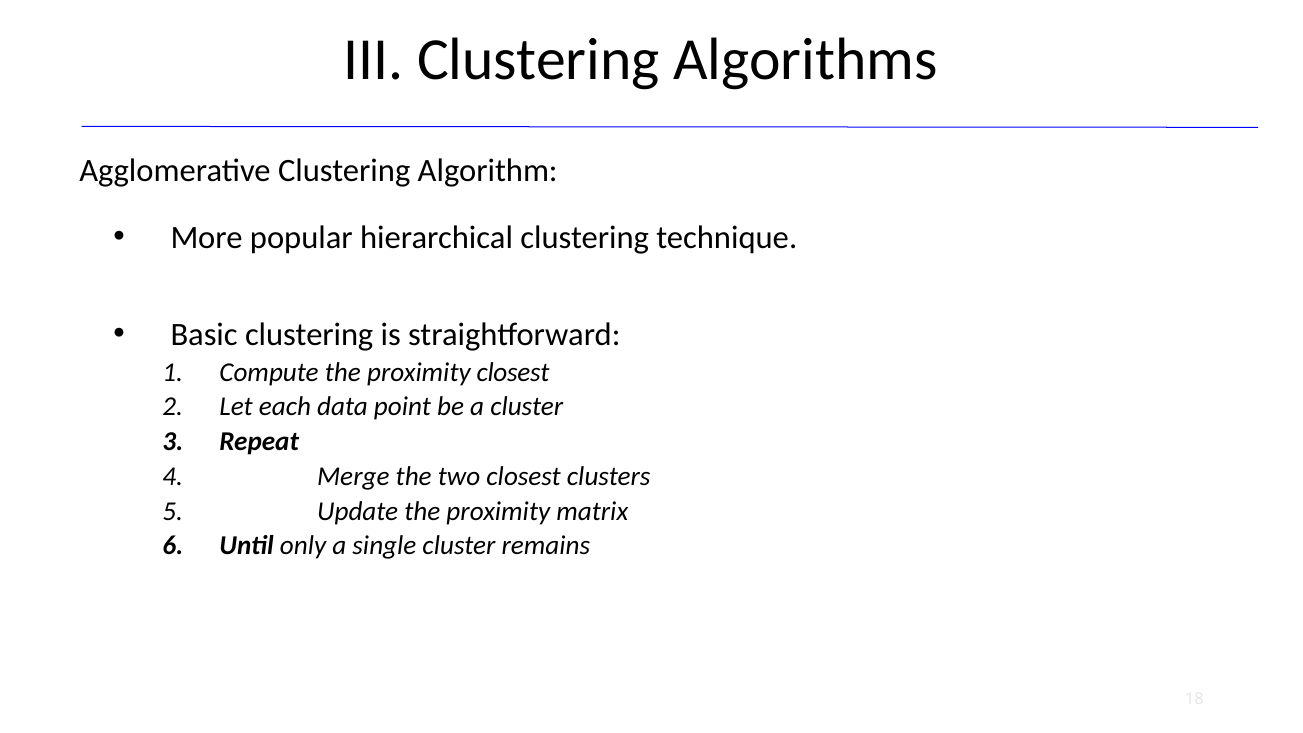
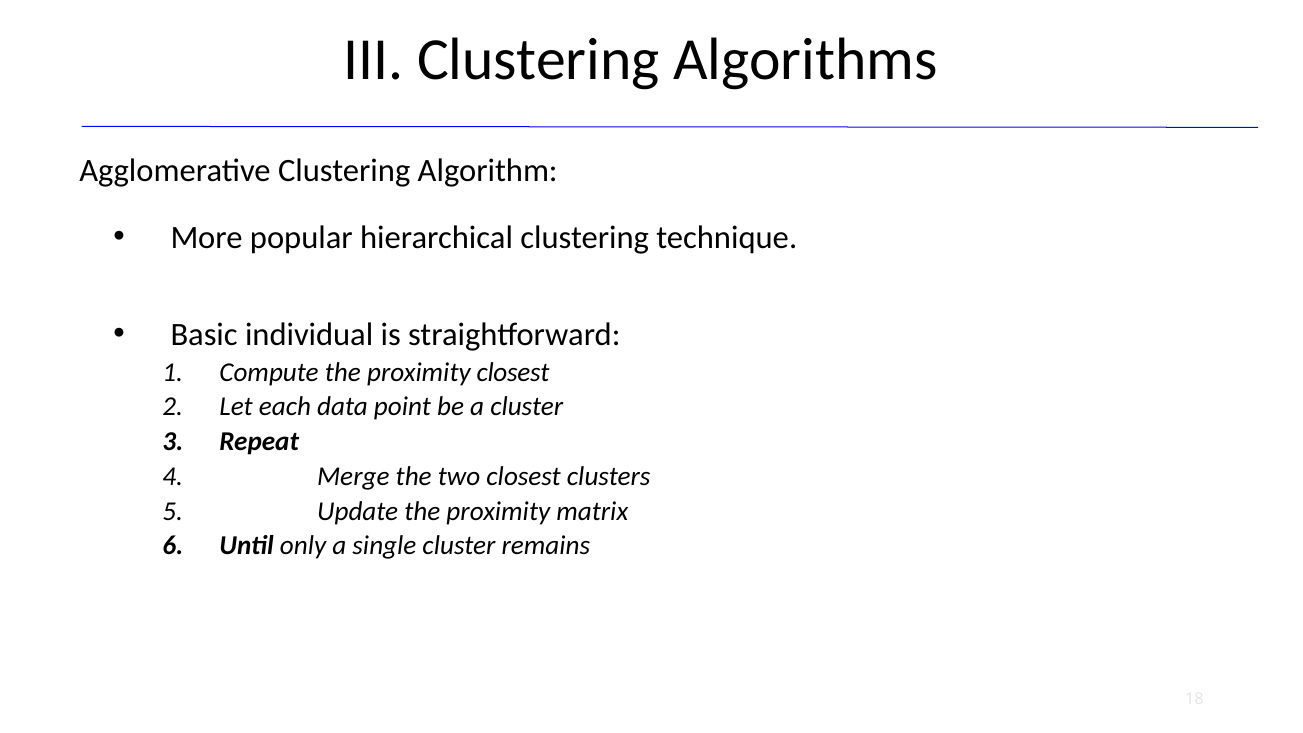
Basic clustering: clustering -> individual
